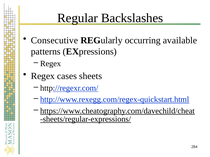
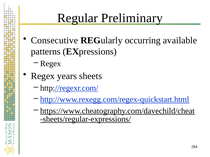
Backslashes: Backslashes -> Preliminary
cases: cases -> years
